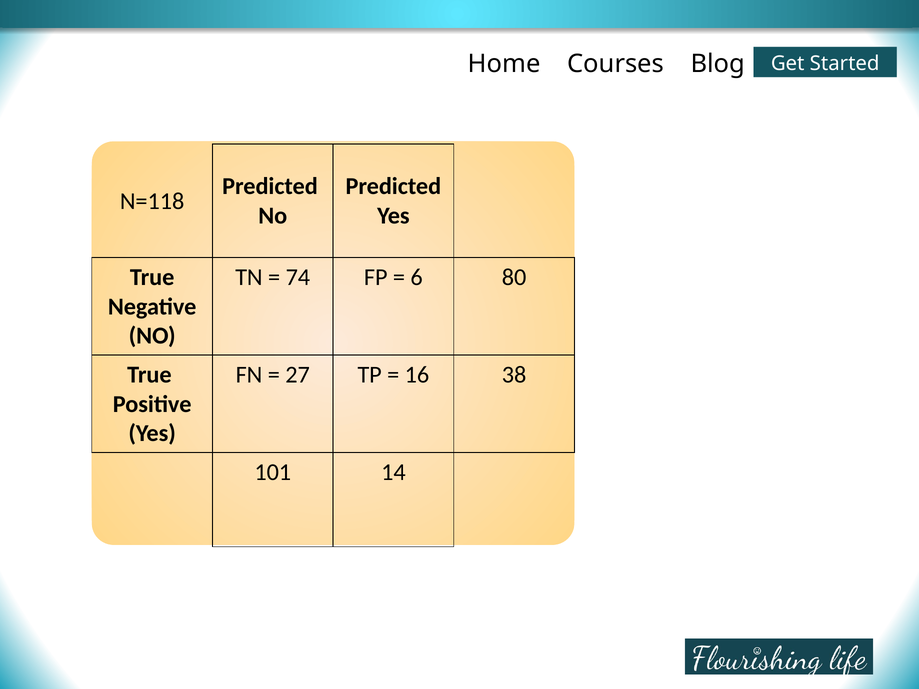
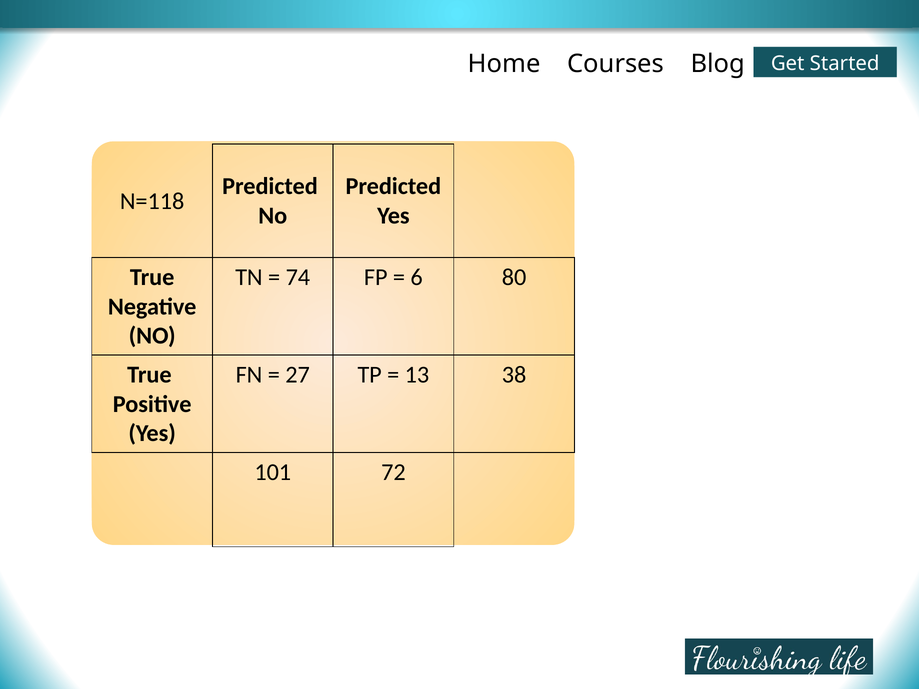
16: 16 -> 13
14: 14 -> 72
